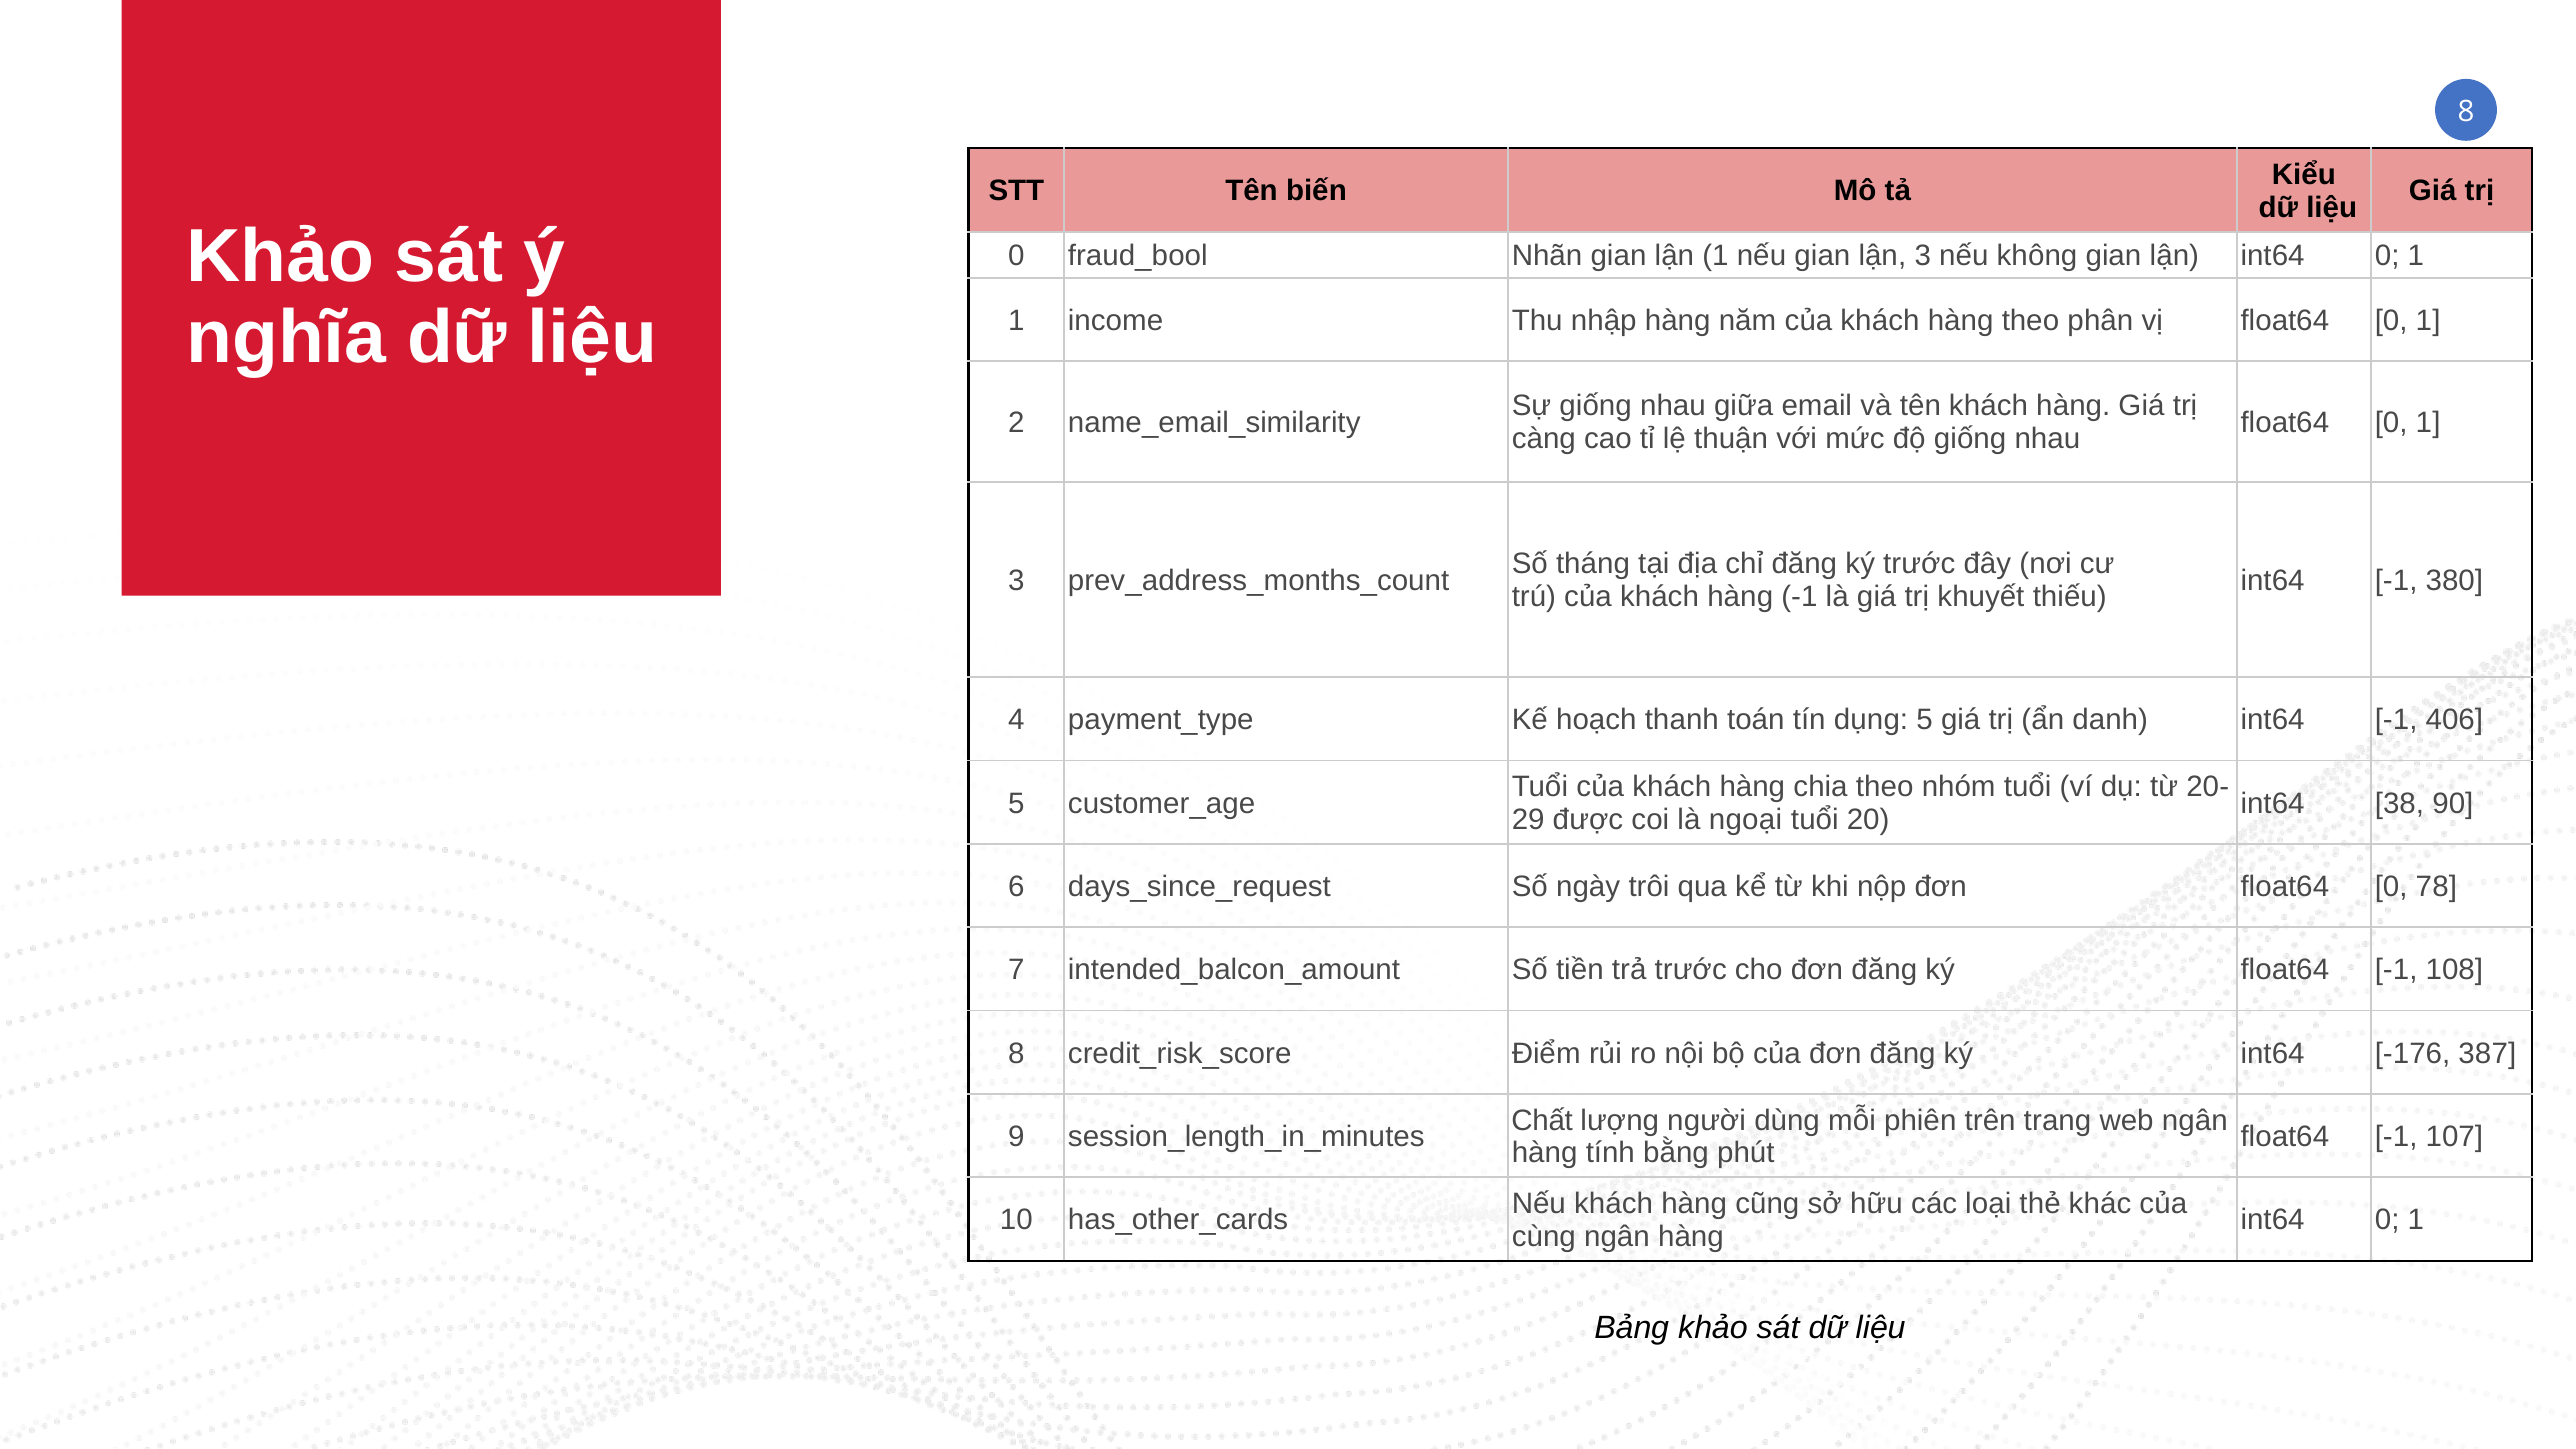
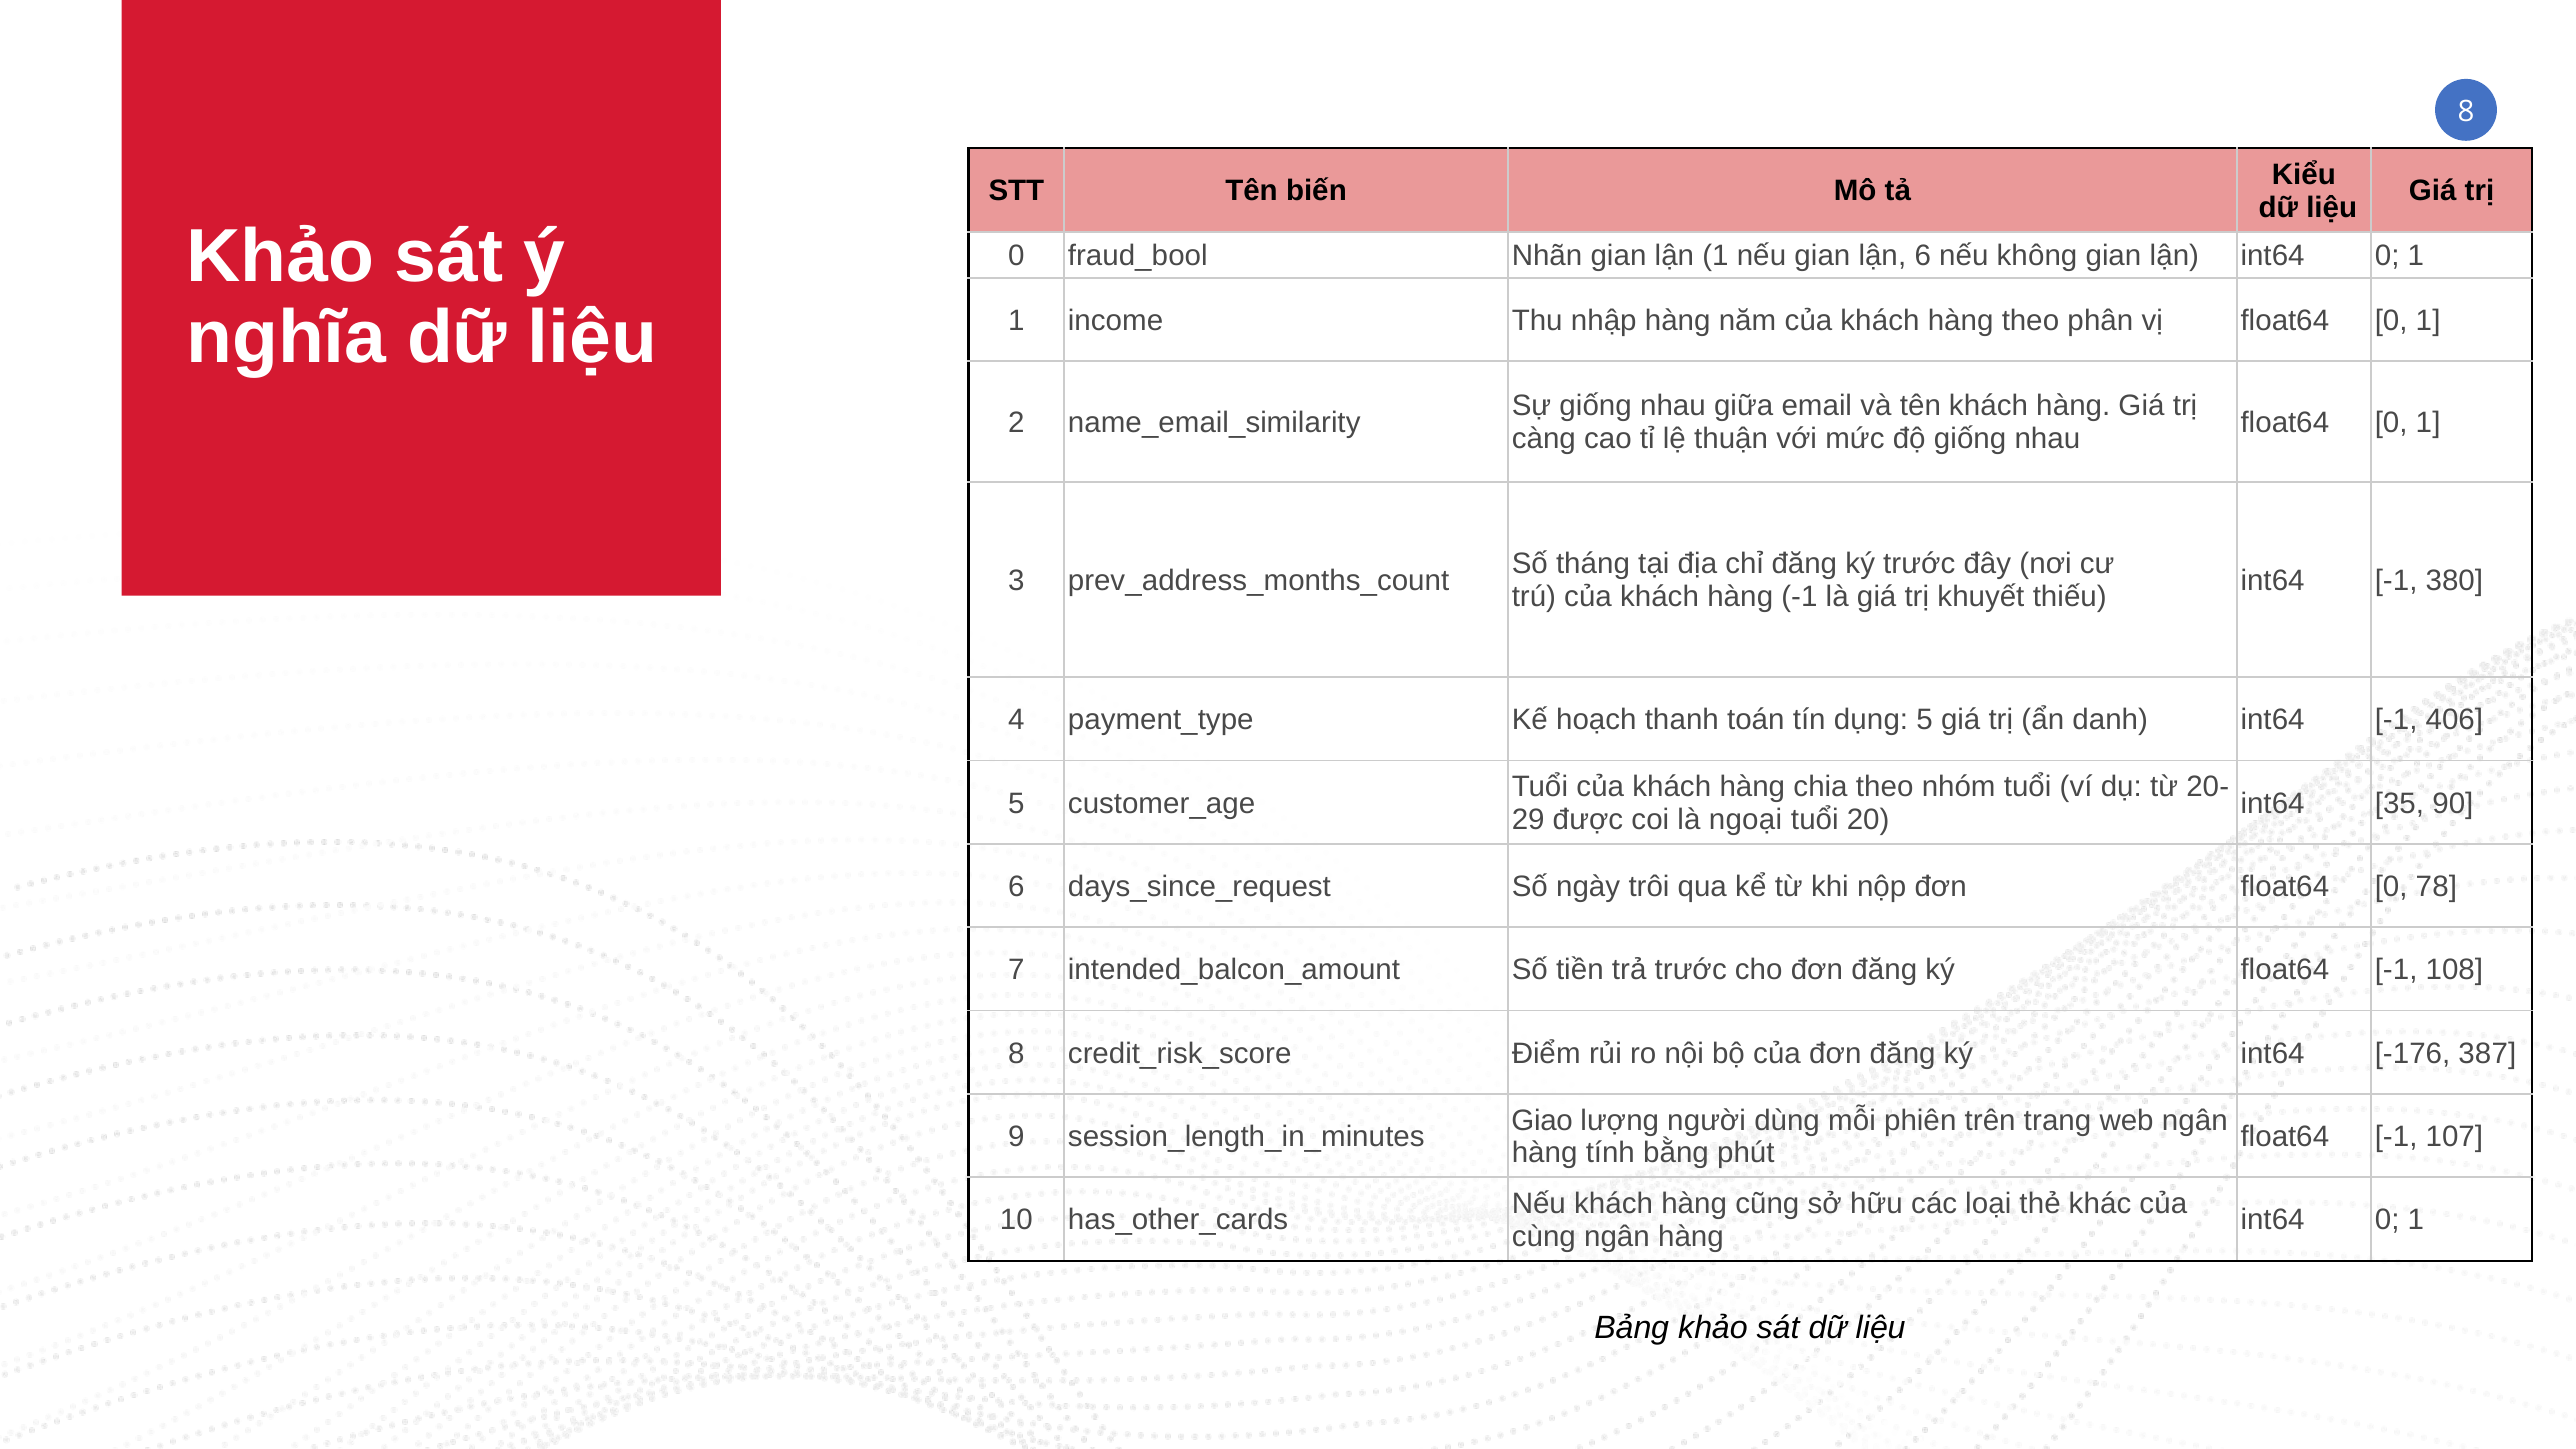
lận 3: 3 -> 6
38: 38 -> 35
Chất: Chất -> Giao
